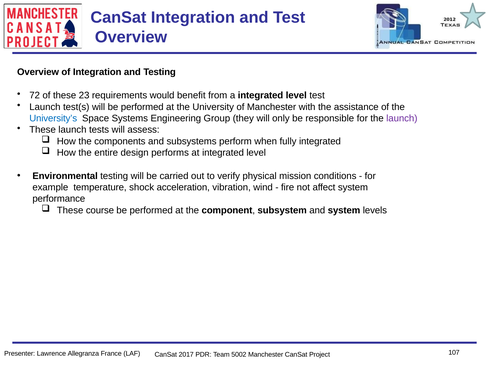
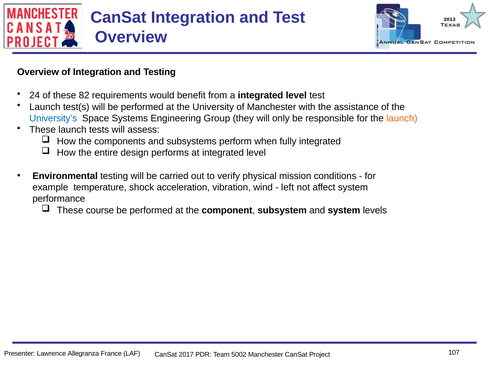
72: 72 -> 24
23: 23 -> 82
launch at (402, 118) colour: purple -> orange
fire: fire -> left
